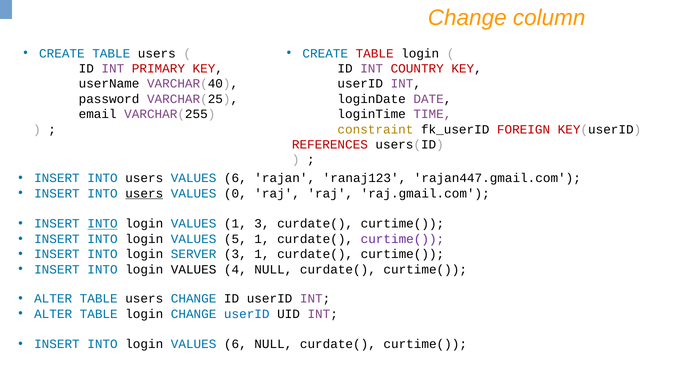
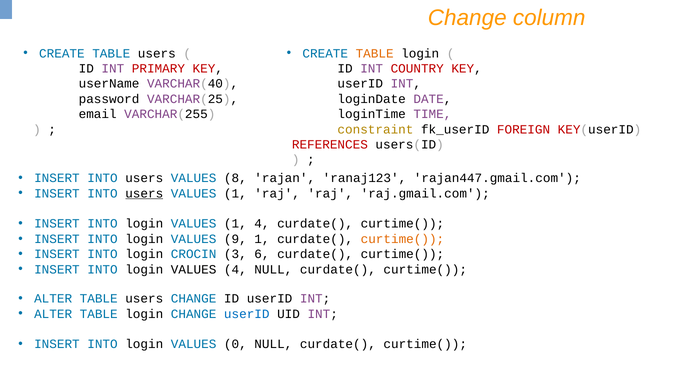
TABLE at (375, 53) colour: red -> orange
users VALUES 6: 6 -> 8
0 at (235, 193): 0 -> 1
INTO at (102, 224) underline: present -> none
1 3: 3 -> 4
5: 5 -> 9
curtime( at (402, 239) colour: purple -> orange
SERVER: SERVER -> CROCIN
3 1: 1 -> 6
login VALUES 6: 6 -> 0
